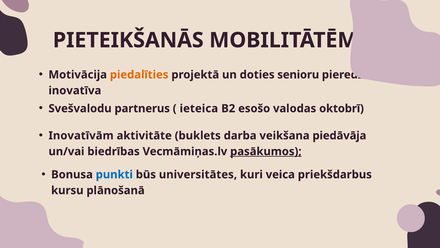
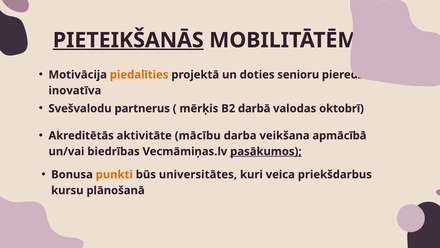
PIETEIKŠANĀS underline: none -> present
ieteica: ieteica -> mērķis
esošo: esošo -> darbā
Inovatīvām: Inovatīvām -> Akreditētās
buklets: buklets -> mācību
piedāvāja: piedāvāja -> apmācībā
punkti colour: blue -> orange
